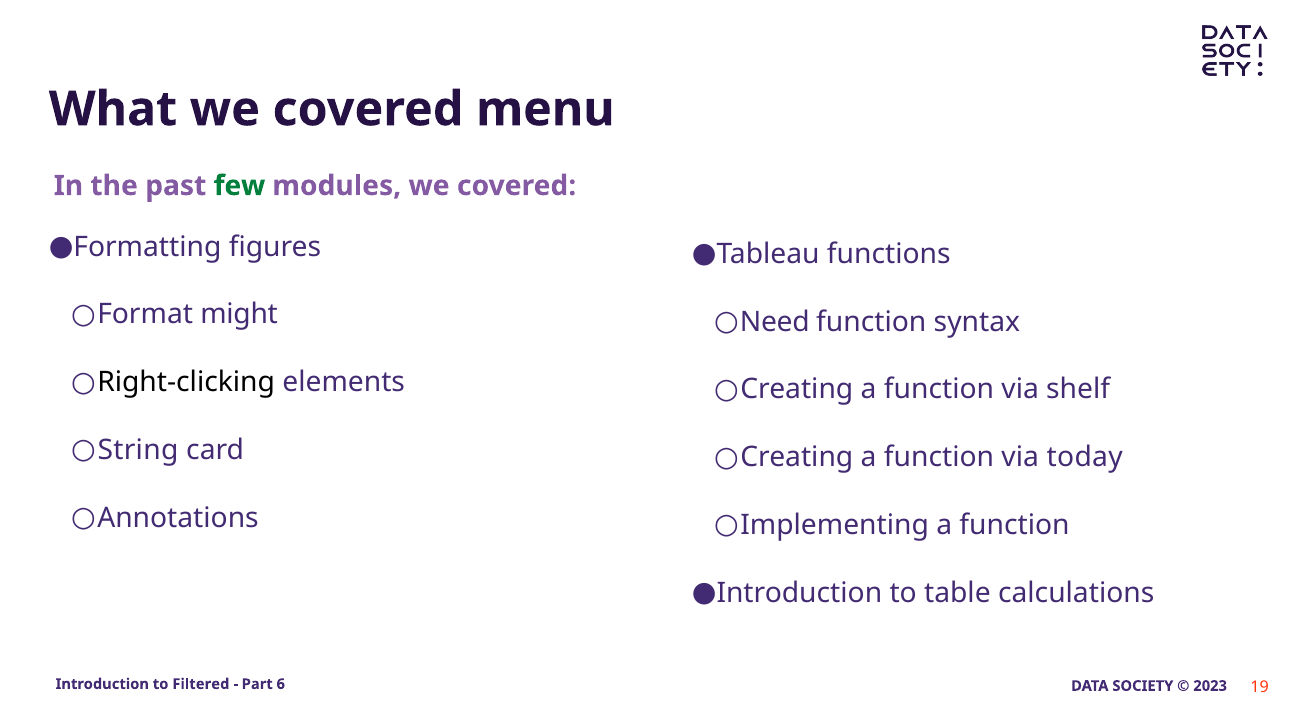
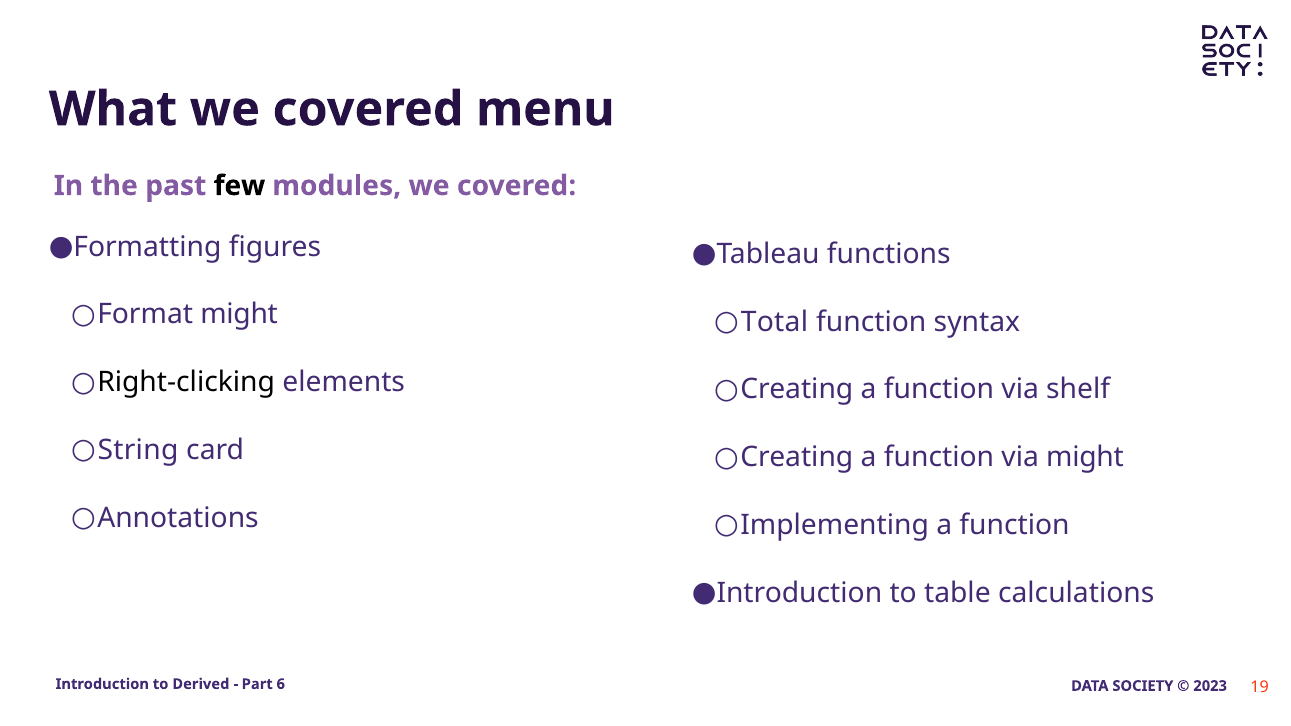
few colour: green -> black
Need: Need -> Total
via today: today -> might
Filtered: Filtered -> Derived
